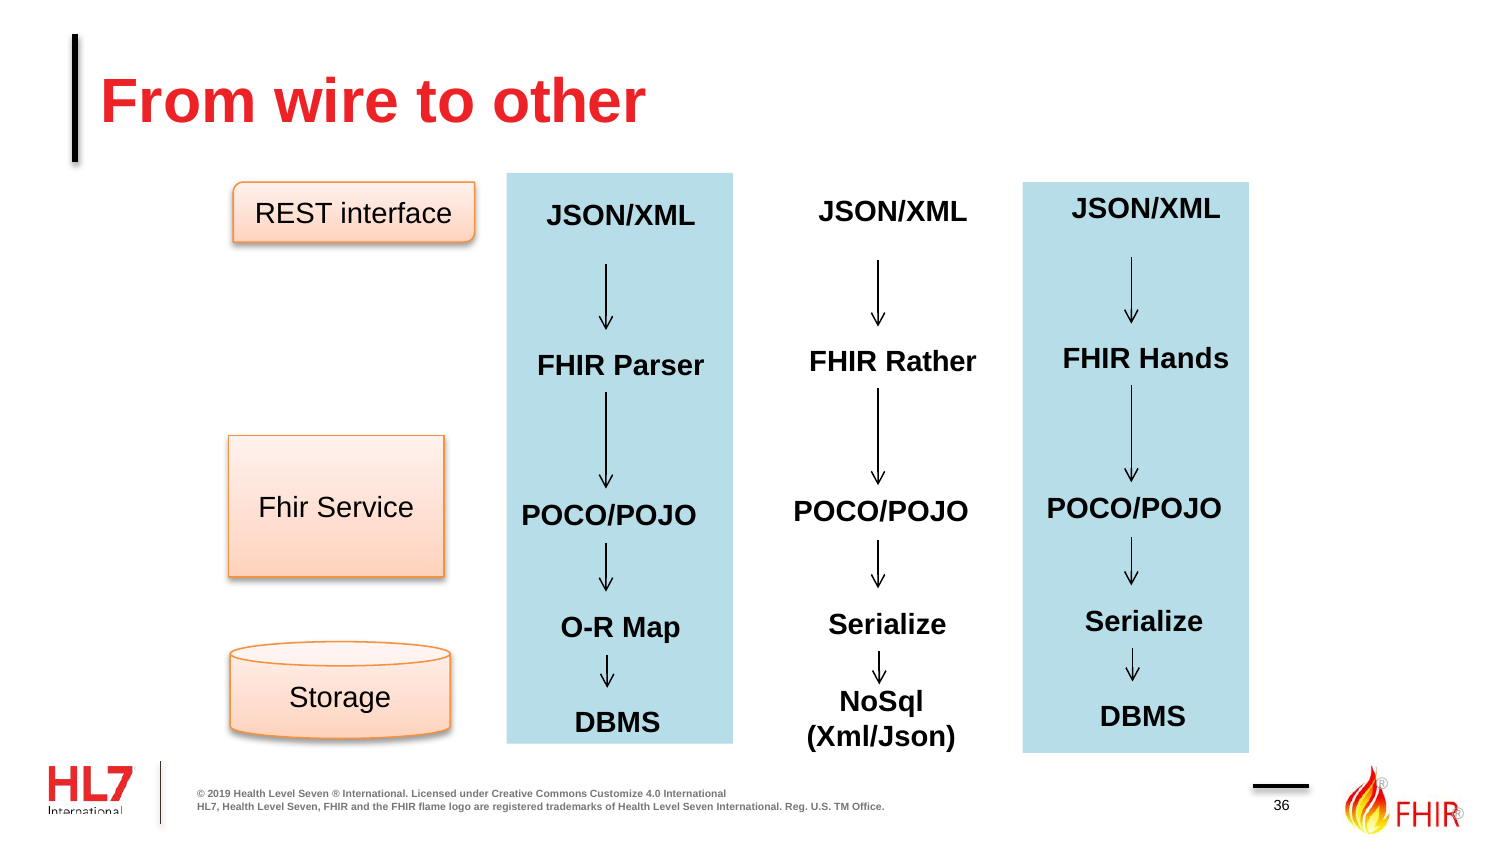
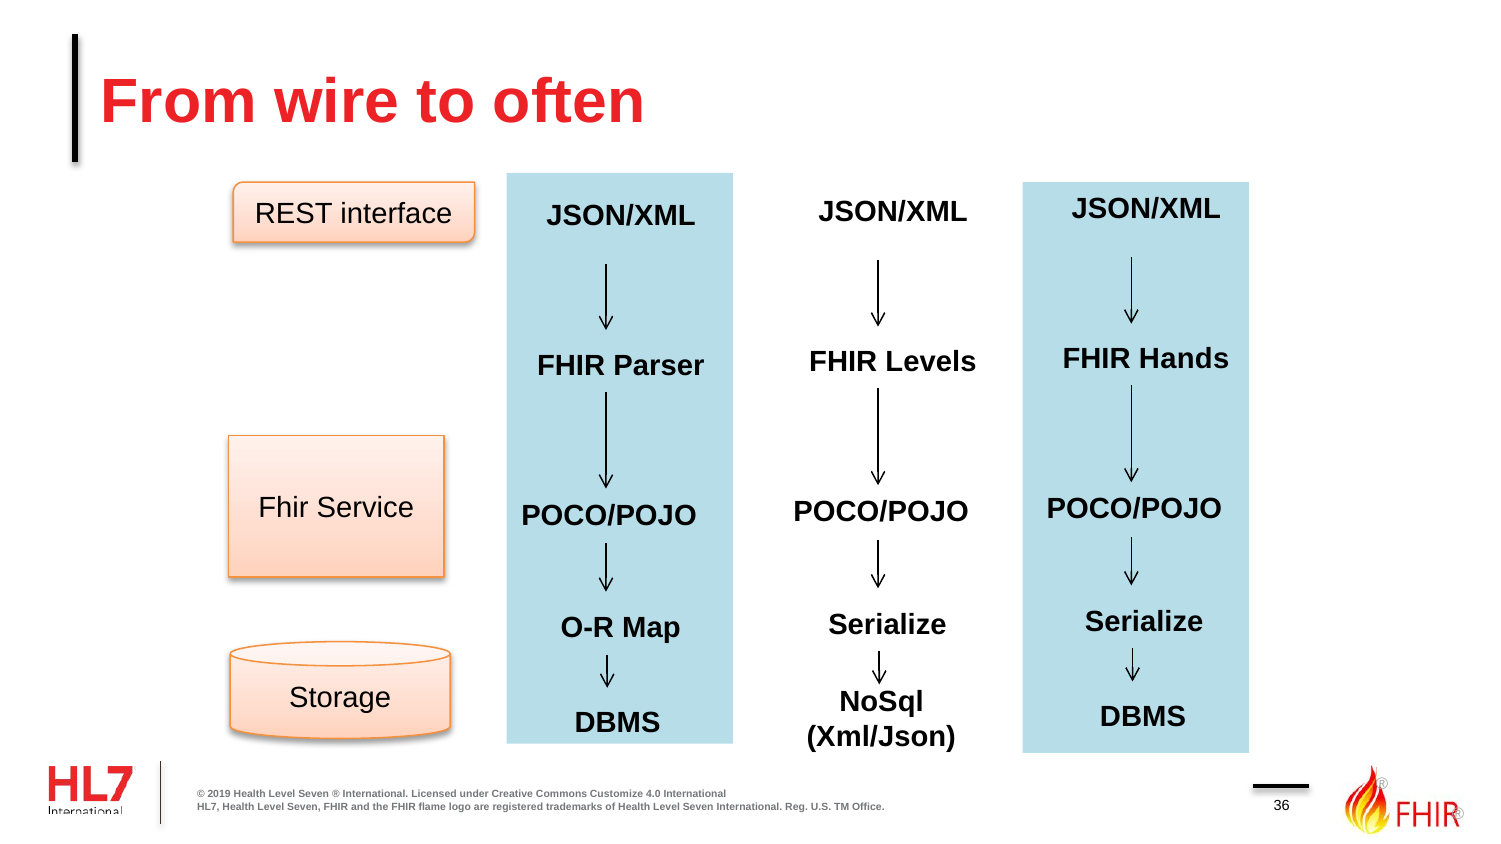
other: other -> often
Rather: Rather -> Levels
